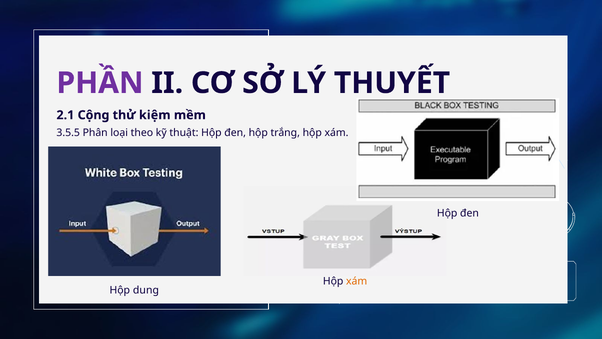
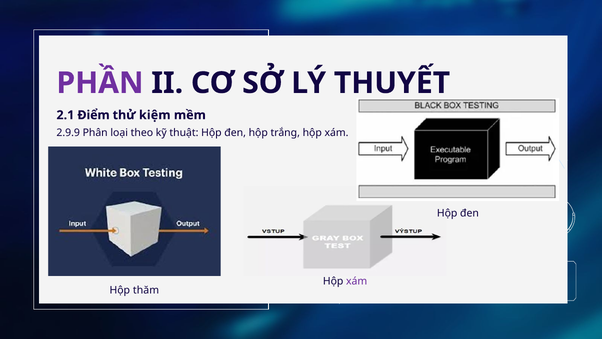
Cộng: Cộng -> Điểm
3.5.5: 3.5.5 -> 2.9.9
xám at (357, 281) colour: orange -> purple
dung: dung -> thăm
